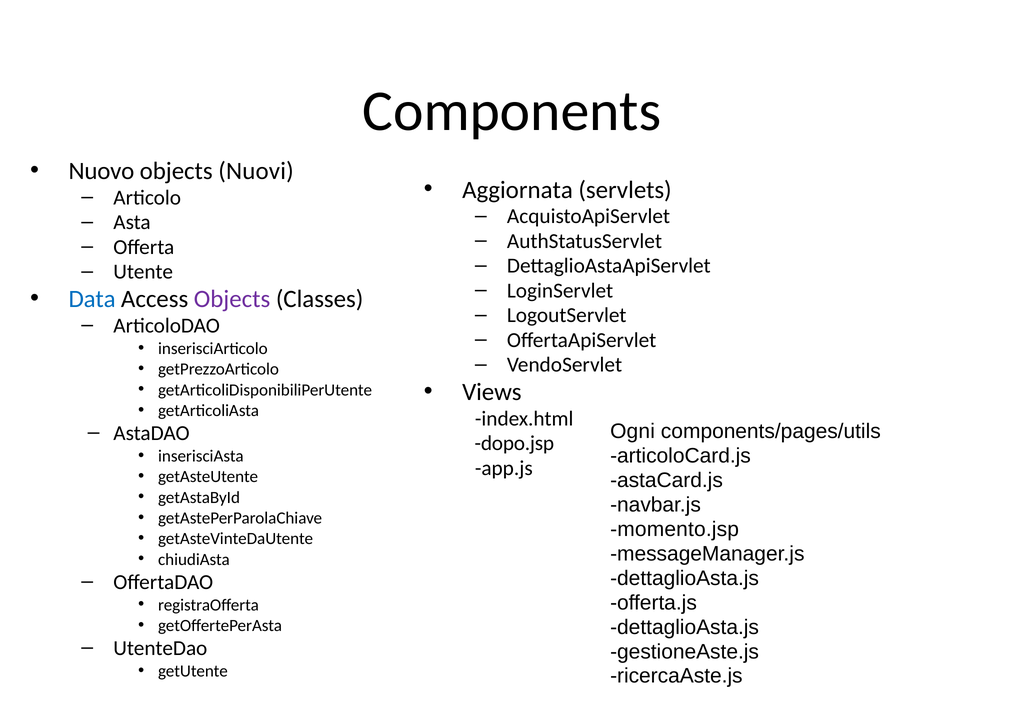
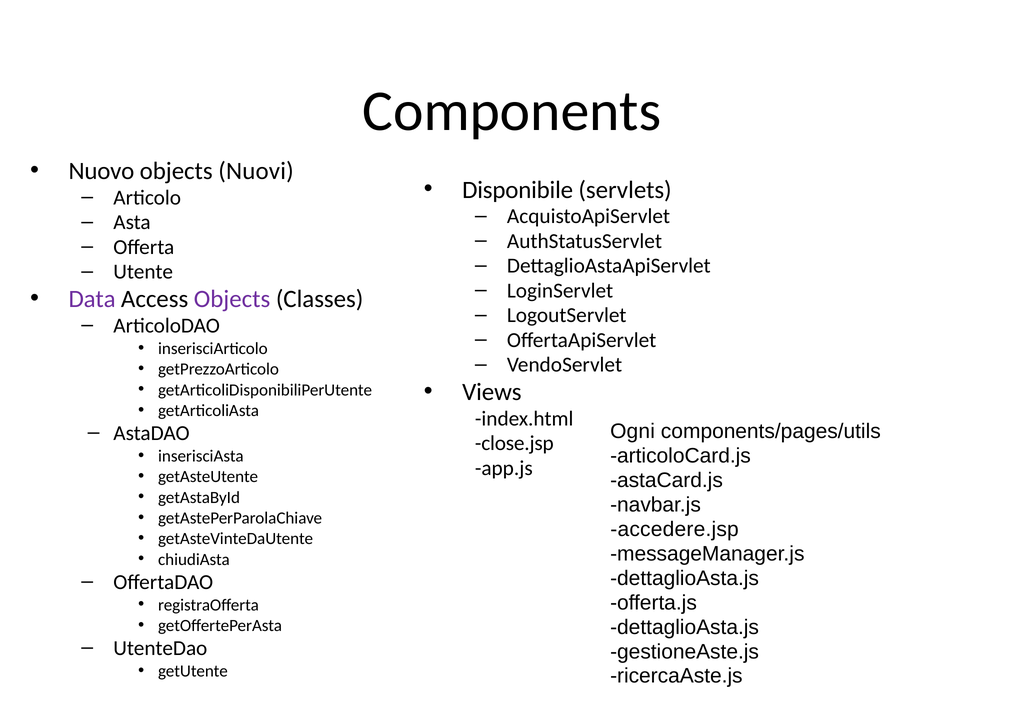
Aggiornata: Aggiornata -> Disponibile
Data colour: blue -> purple
dopo.jsp: dopo.jsp -> close.jsp
momento.jsp: momento.jsp -> accedere.jsp
